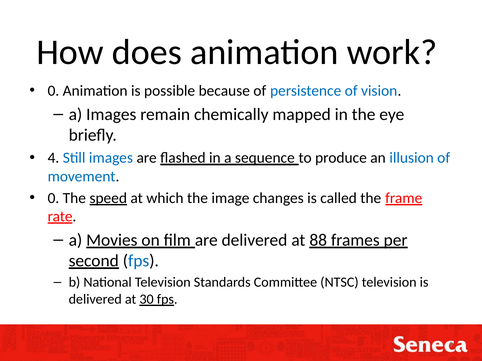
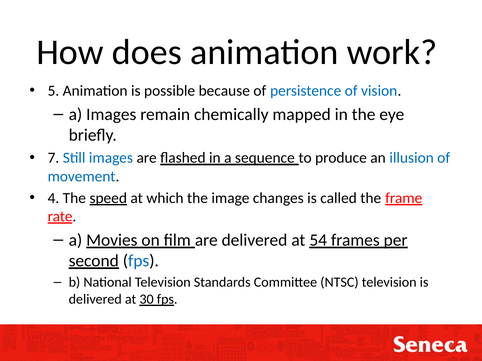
0 at (53, 91): 0 -> 5
4: 4 -> 7
0 at (53, 198): 0 -> 4
88: 88 -> 54
